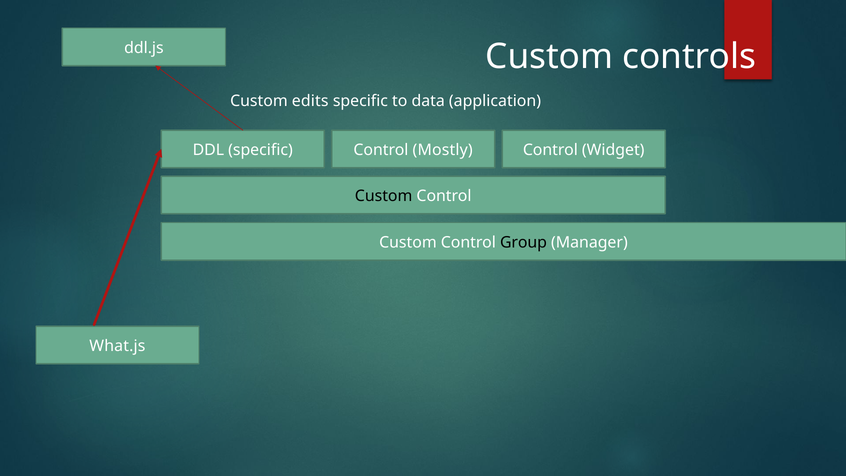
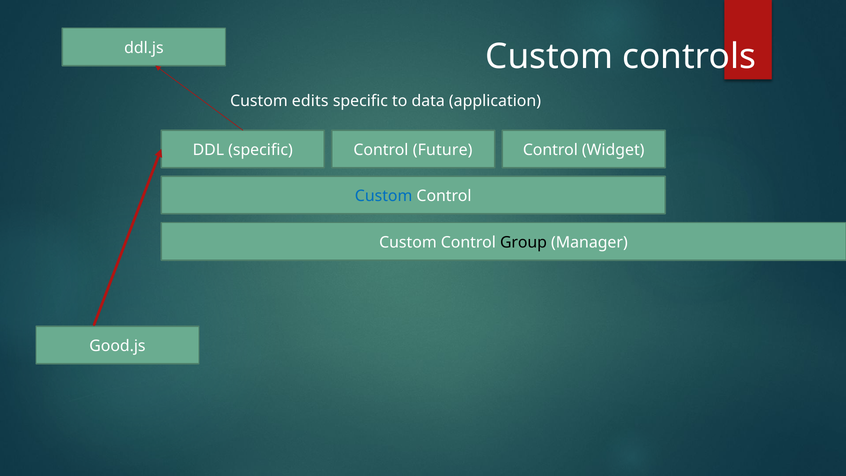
Mostly: Mostly -> Future
Custom at (384, 196) colour: black -> blue
What.js: What.js -> Good.js
